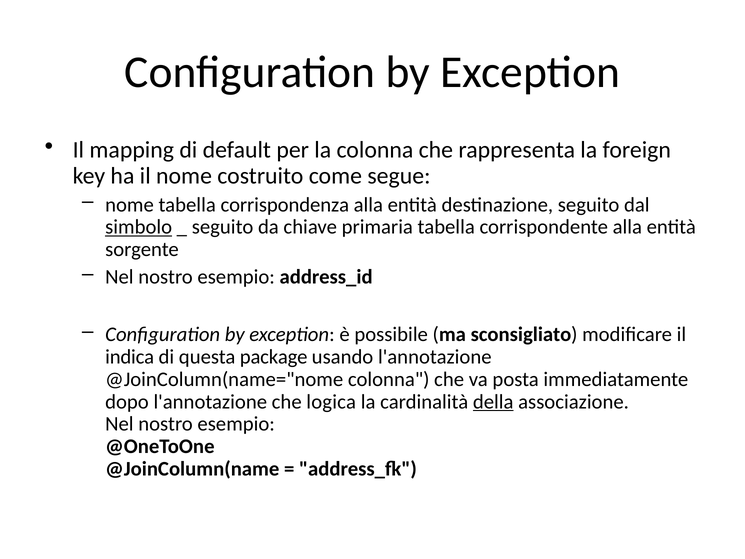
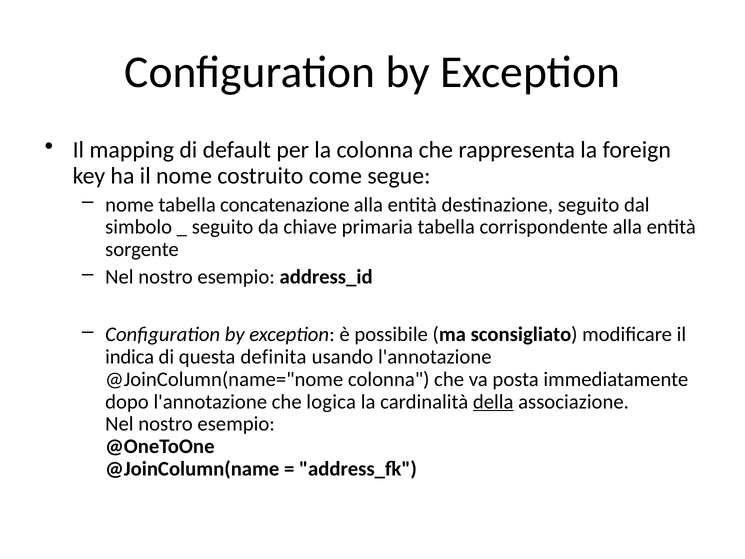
corrispondenza: corrispondenza -> concatenazione
simbolo underline: present -> none
package: package -> definita
